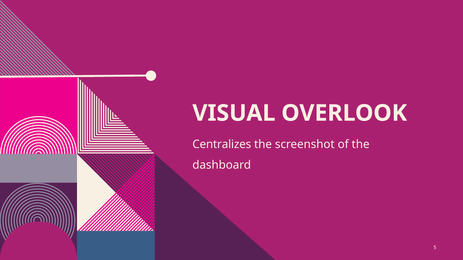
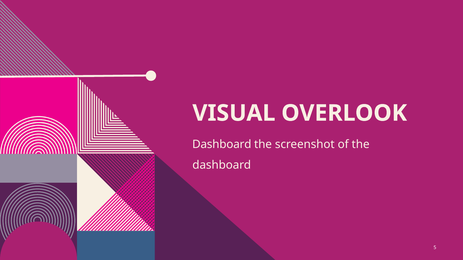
Centralizes at (222, 145): Centralizes -> Dashboard
